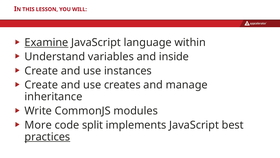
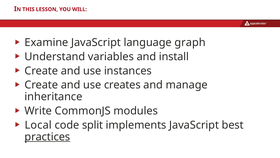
Examine underline: present -> none
within: within -> graph
inside: inside -> install
More: More -> Local
